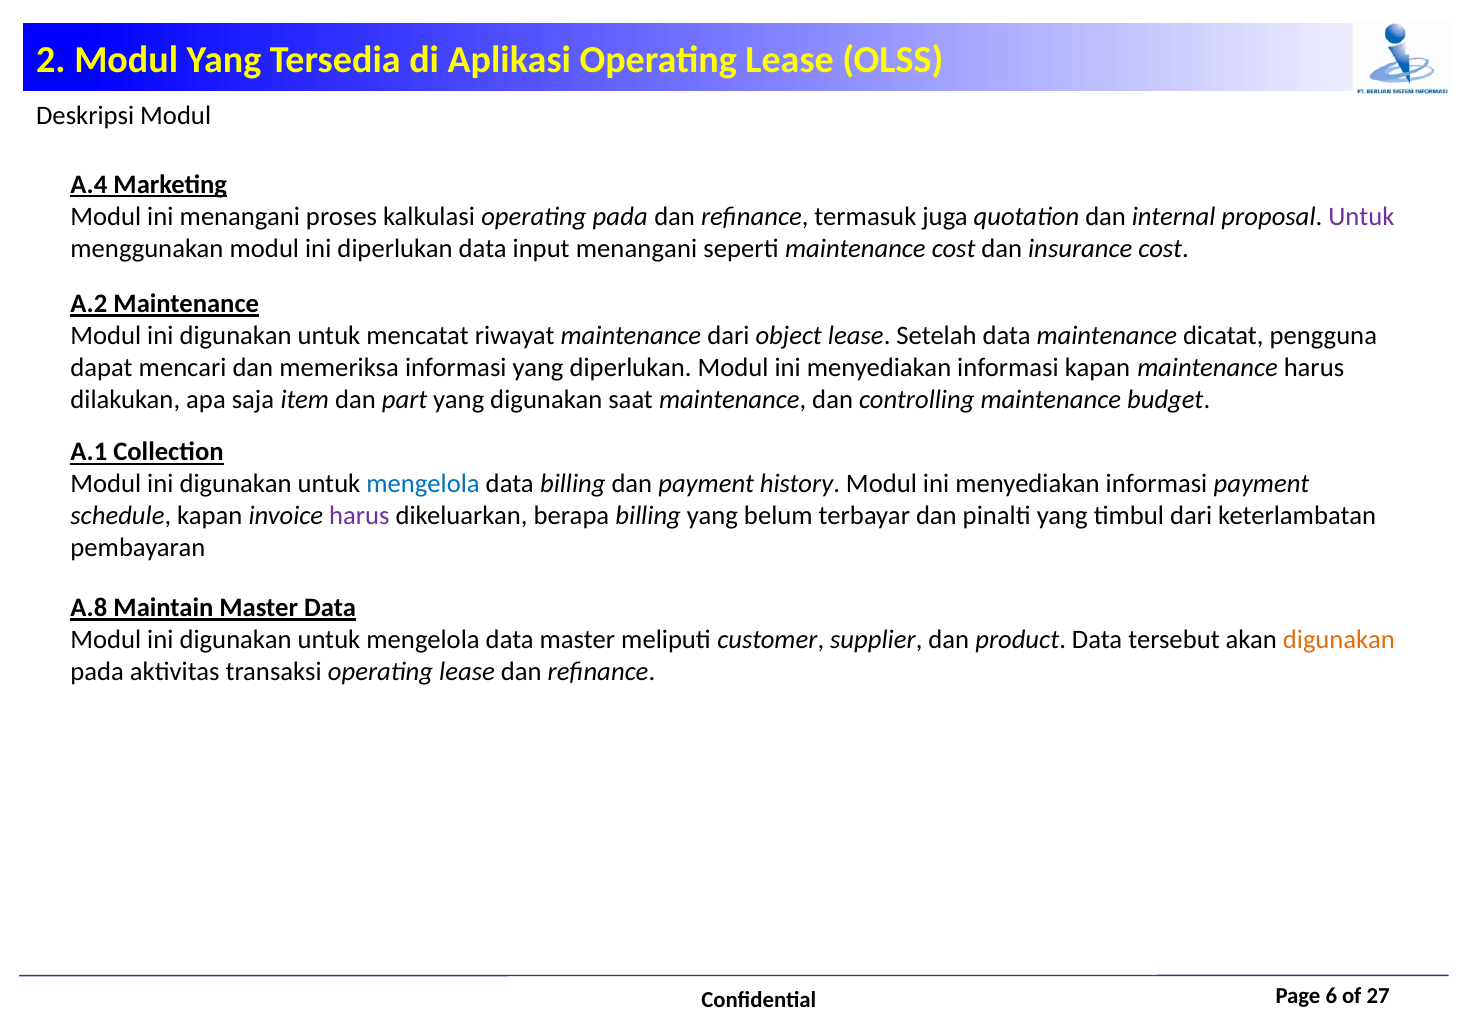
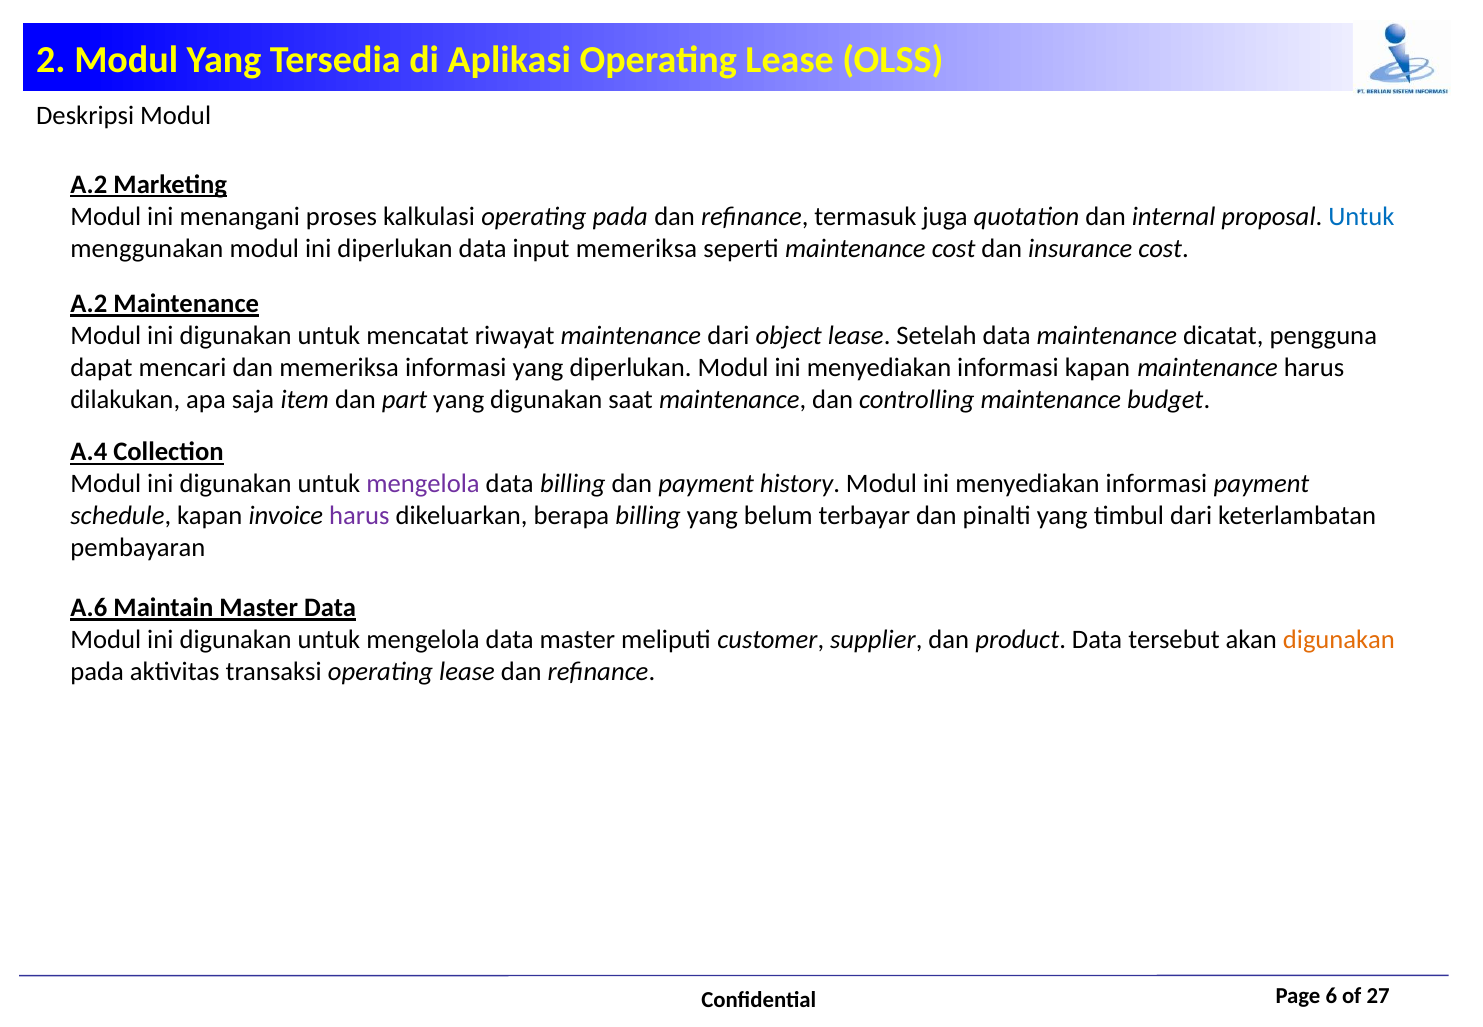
A.4 at (89, 184): A.4 -> A.2
Untuk at (1361, 216) colour: purple -> blue
input menangani: menangani -> memeriksa
A.1: A.1 -> A.4
mengelola at (423, 484) colour: blue -> purple
A.8: A.8 -> A.6
